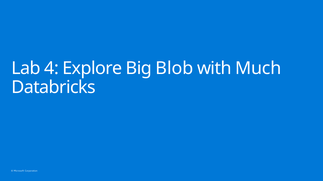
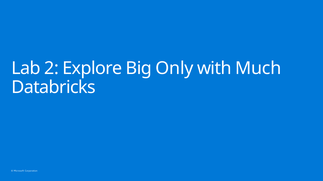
4: 4 -> 2
Blob: Blob -> Only
